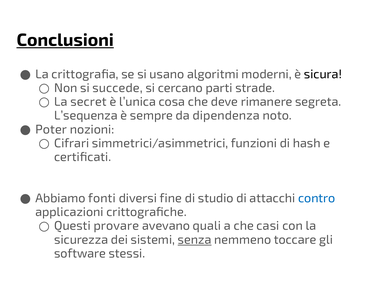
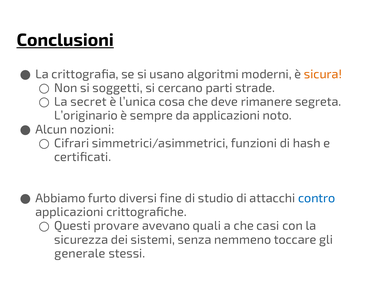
sicura colour: black -> orange
succede: succede -> soggetti
L’sequenza: L’sequenza -> L’originario
da dipendenza: dipendenza -> applicazioni
Poter: Poter -> Alcun
fonti: fonti -> furto
senza underline: present -> none
software: software -> generale
